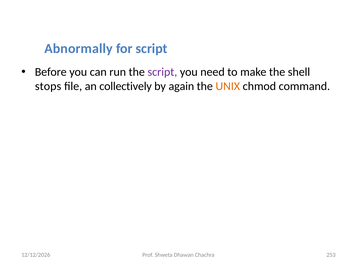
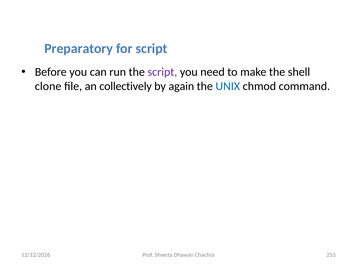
Abnormally: Abnormally -> Preparatory
stops: stops -> clone
UNIX colour: orange -> blue
